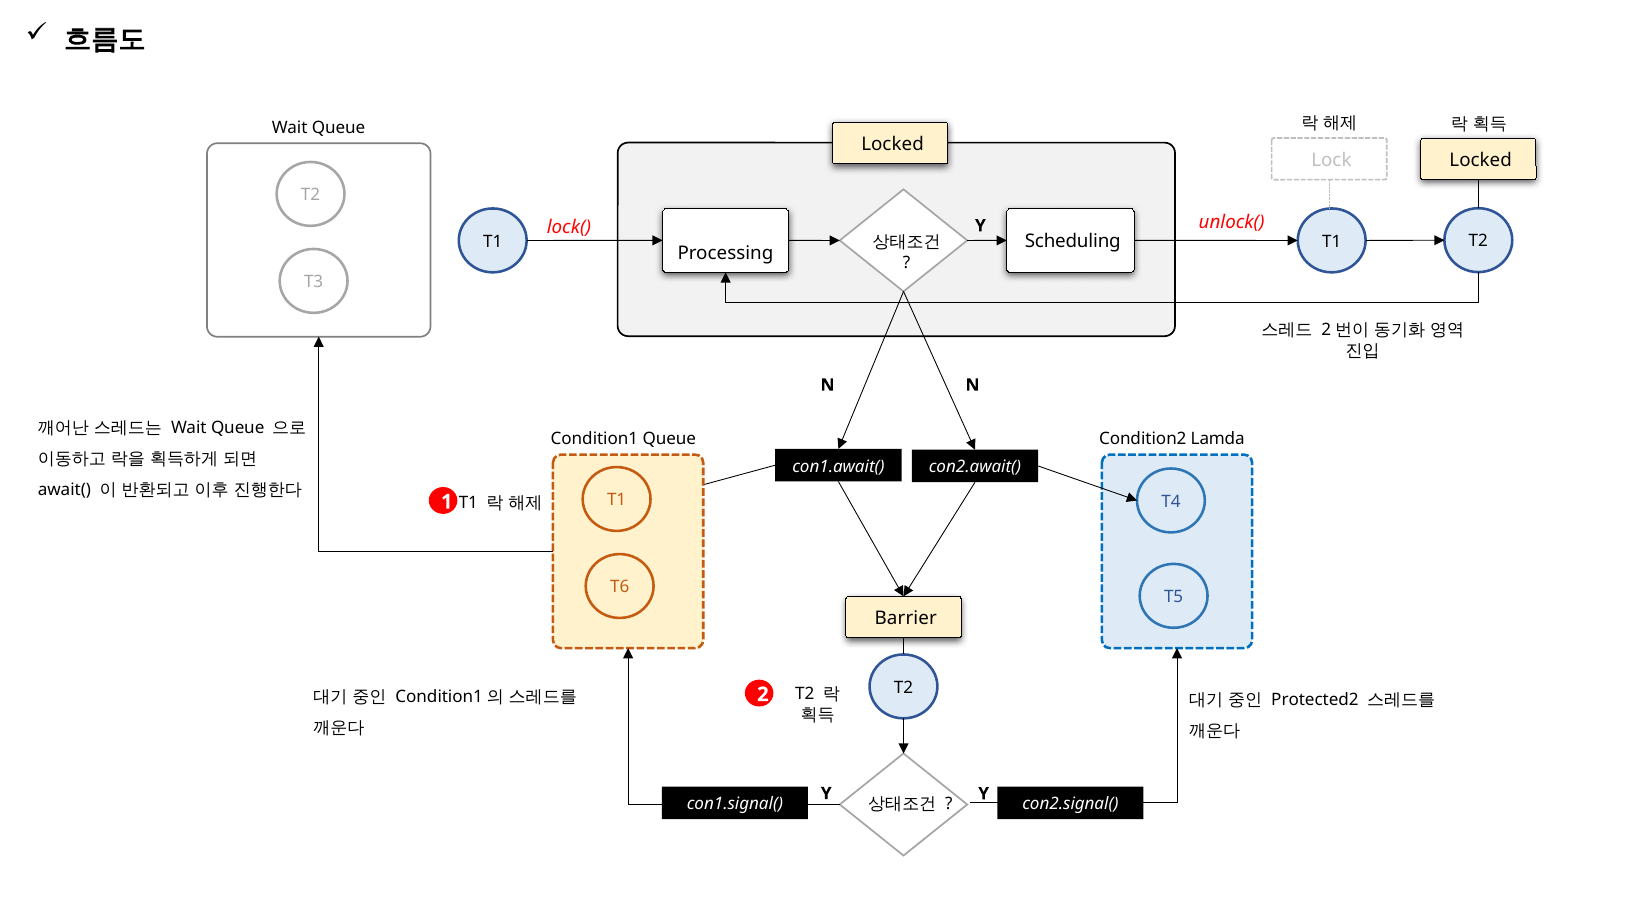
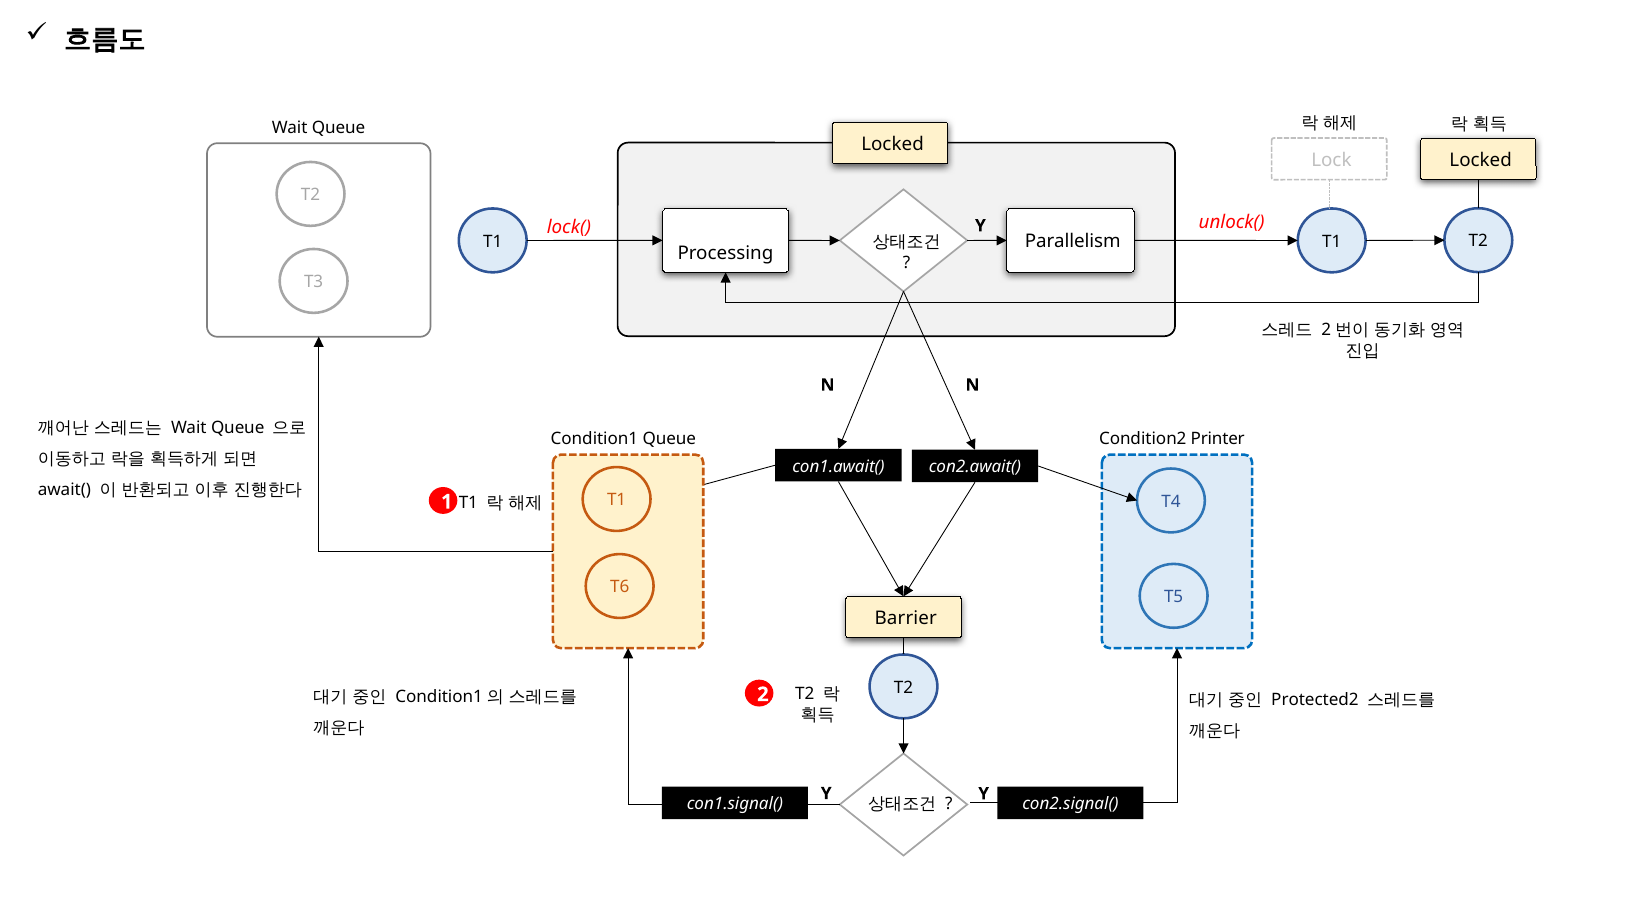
Scheduling: Scheduling -> Parallelism
Lamda: Lamda -> Printer
